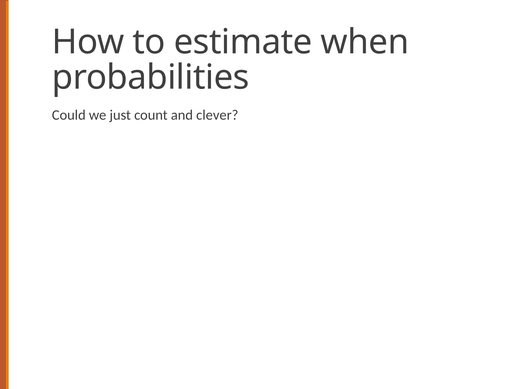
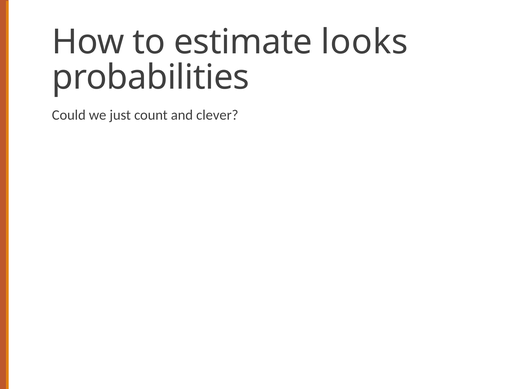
when: when -> looks
